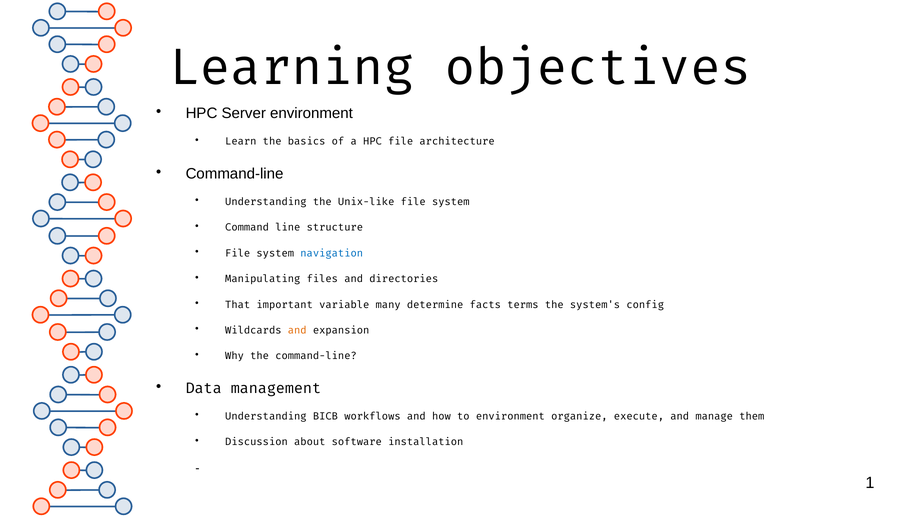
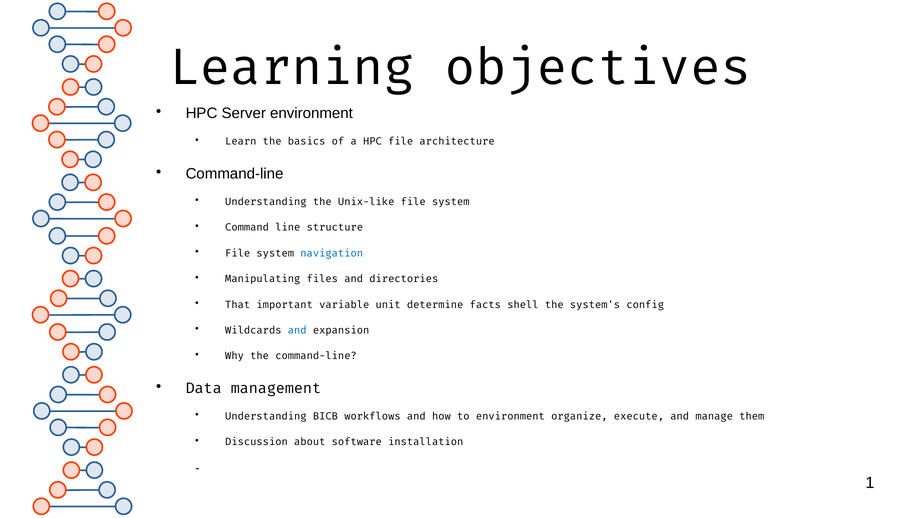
many: many -> unit
terms: terms -> shell
and at (297, 330) colour: orange -> blue
